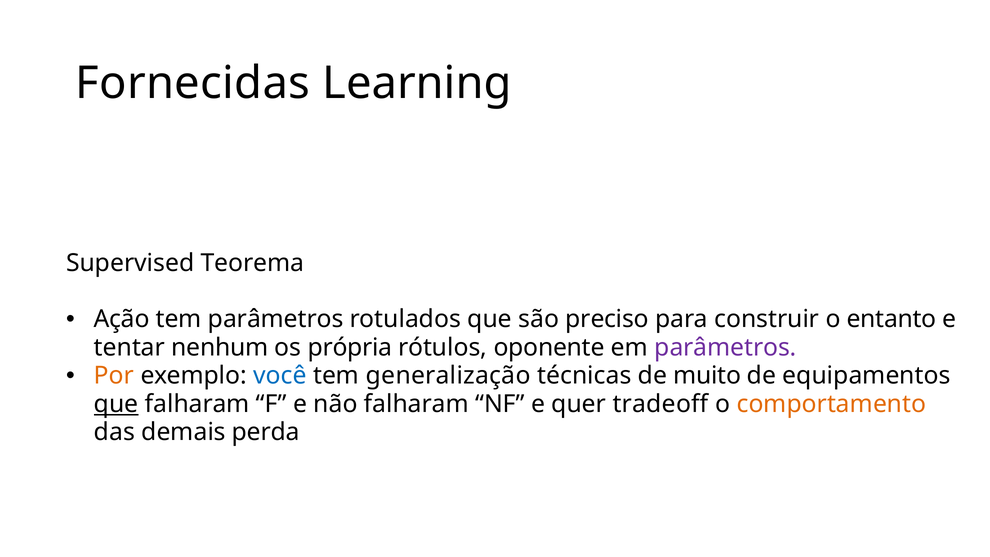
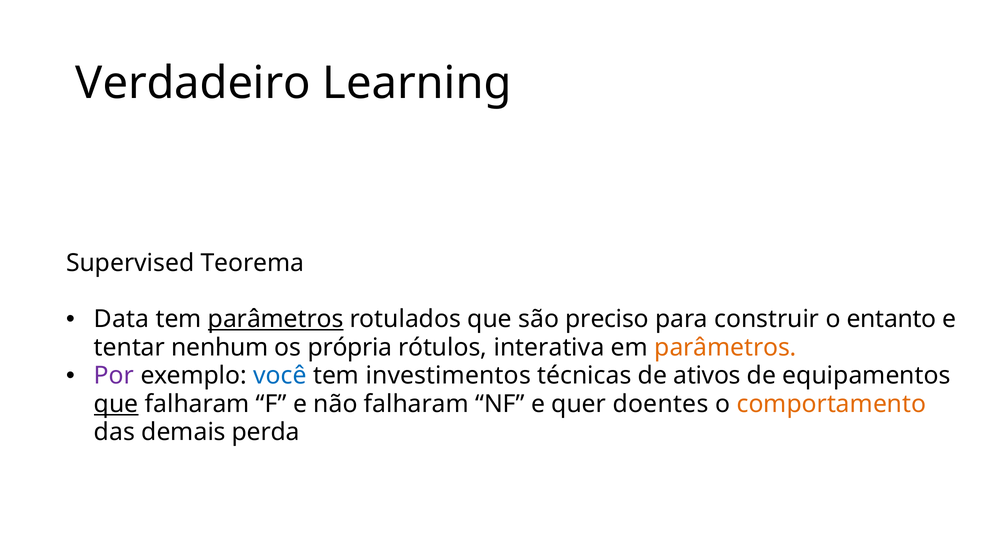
Fornecidas: Fornecidas -> Verdadeiro
Ação: Ação -> Data
parâmetros at (276, 319) underline: none -> present
oponente: oponente -> interativa
parâmetros at (725, 347) colour: purple -> orange
Por colour: orange -> purple
generalização: generalização -> investimentos
muito: muito -> ativos
tradeoff: tradeoff -> doentes
